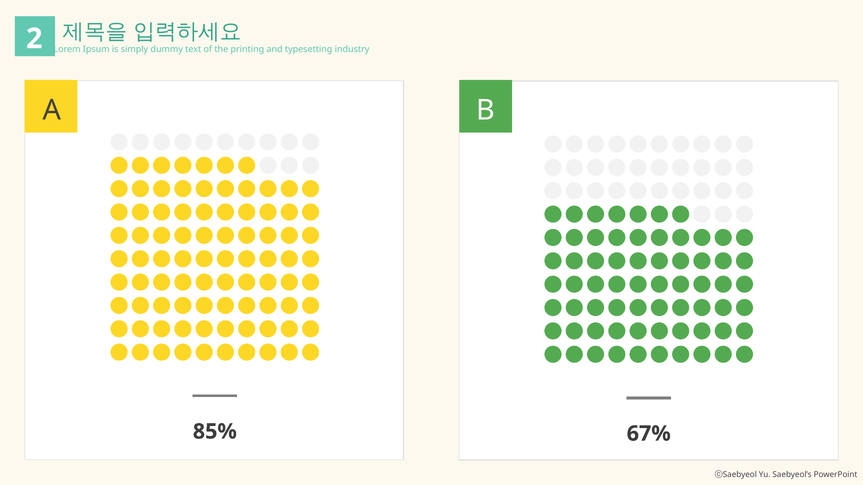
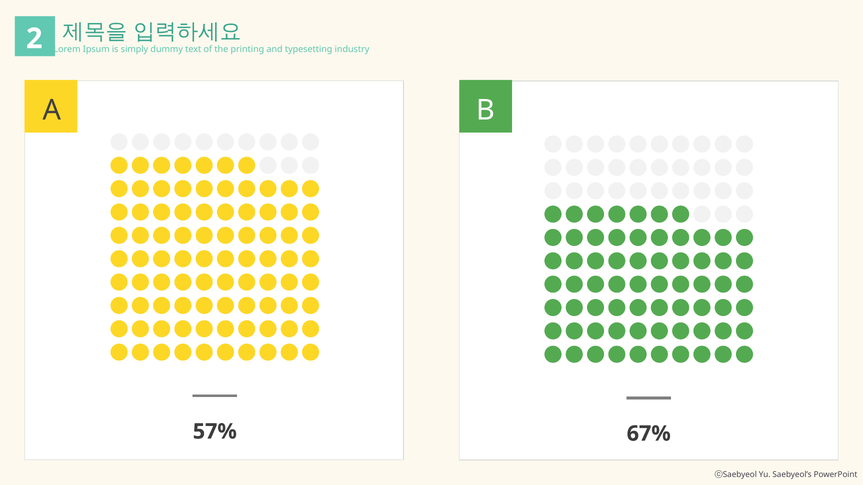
85%: 85% -> 57%
